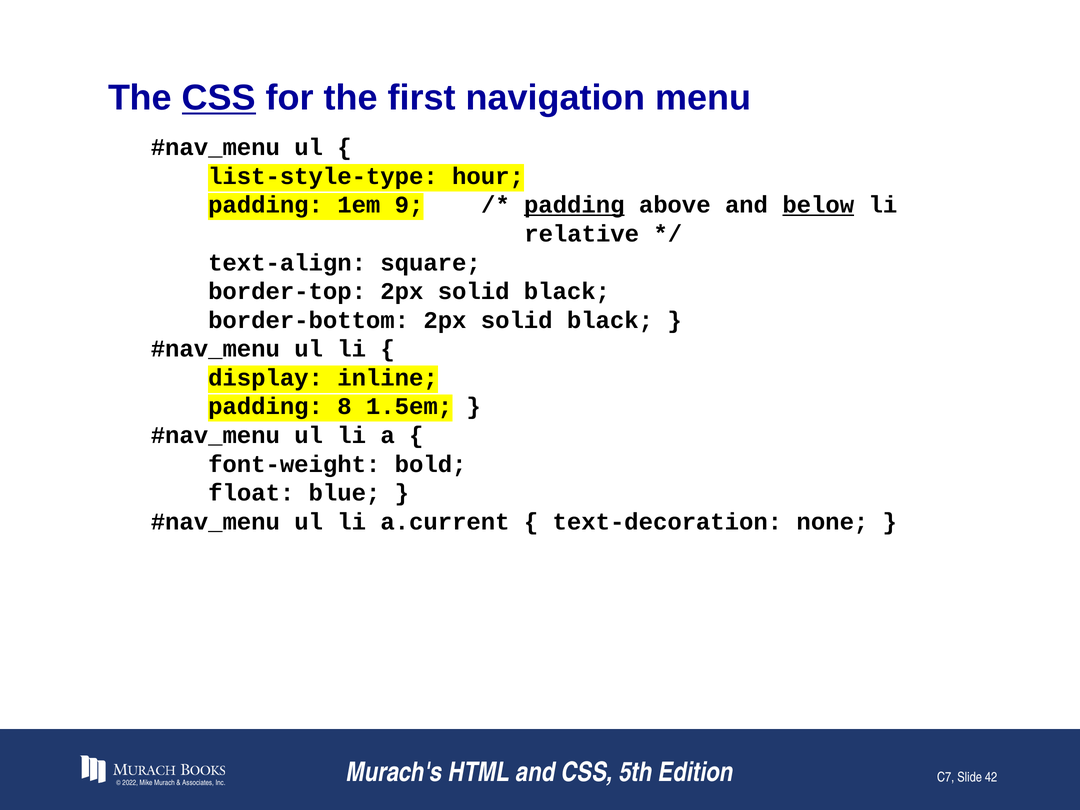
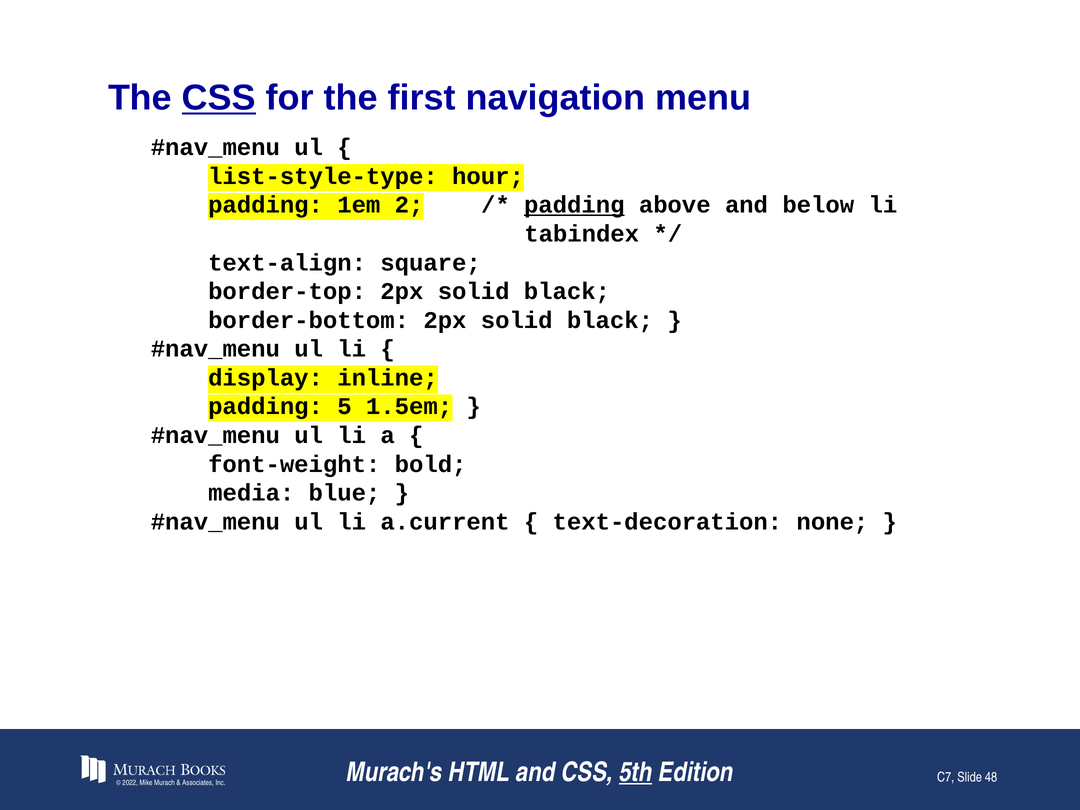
9: 9 -> 2
below underline: present -> none
relative: relative -> tabindex
8: 8 -> 5
float: float -> media
5th underline: none -> present
42: 42 -> 48
